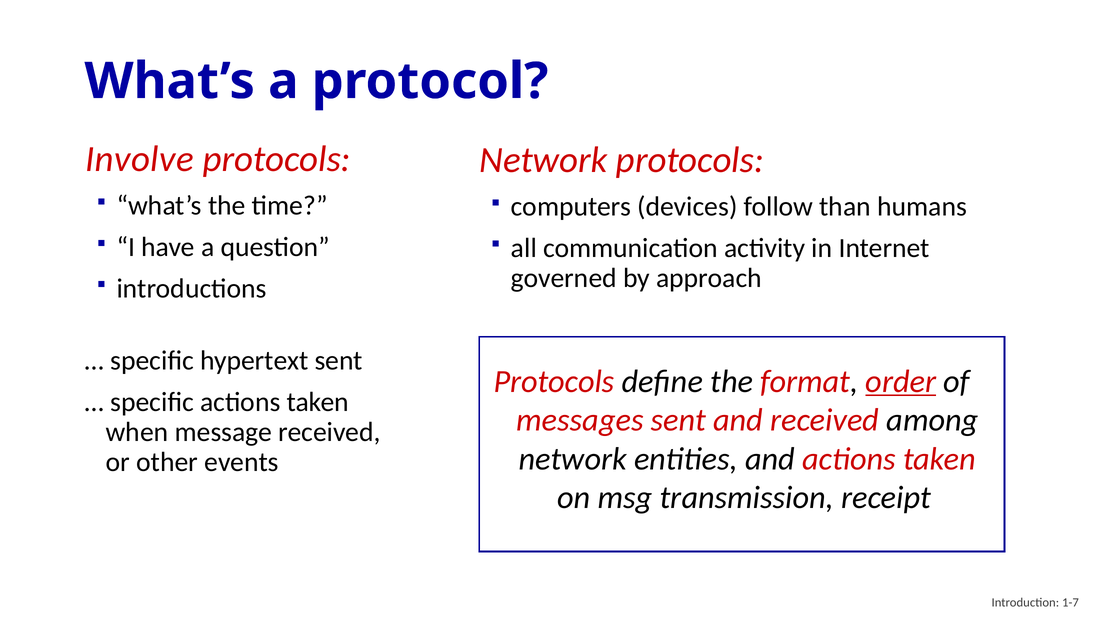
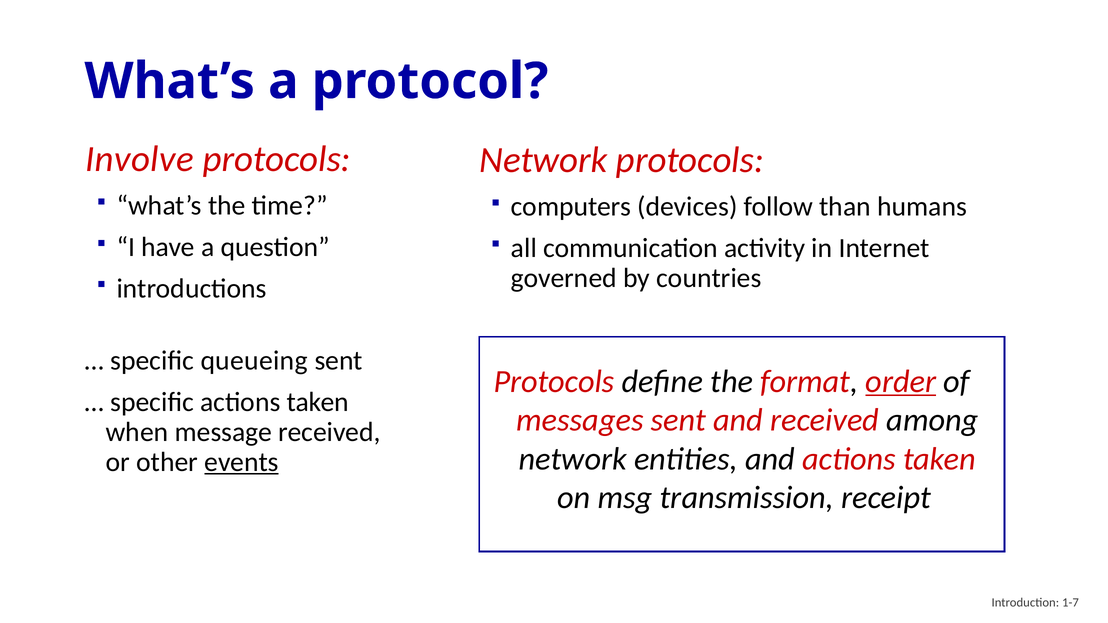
approach: approach -> countries
hypertext: hypertext -> queueing
events underline: none -> present
